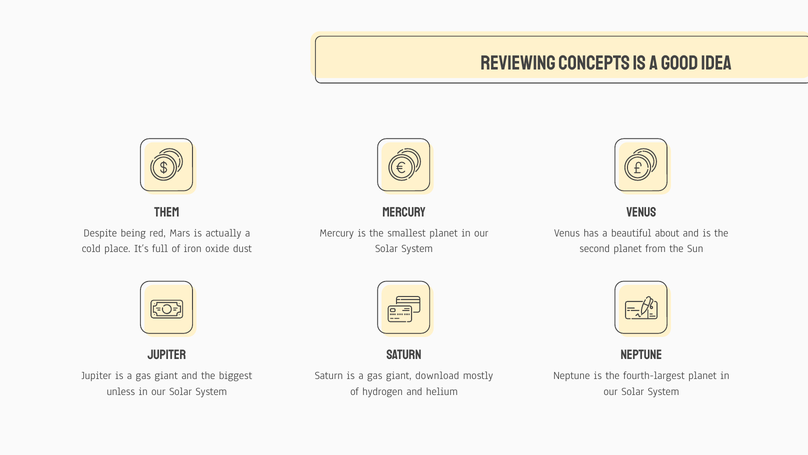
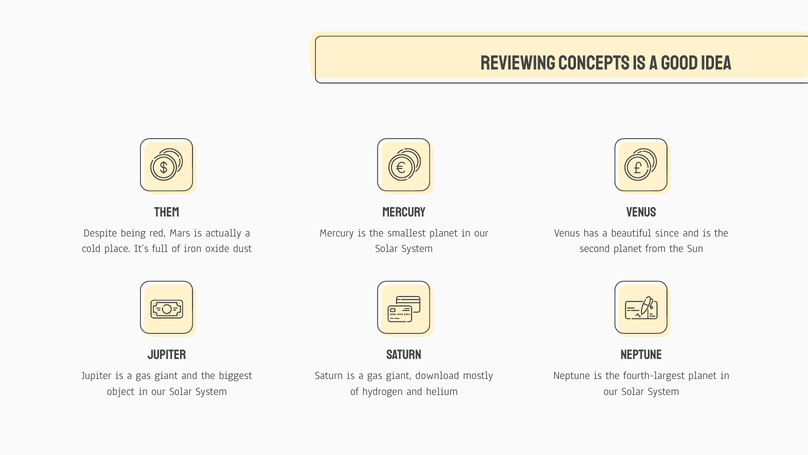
about: about -> since
unless: unless -> object
